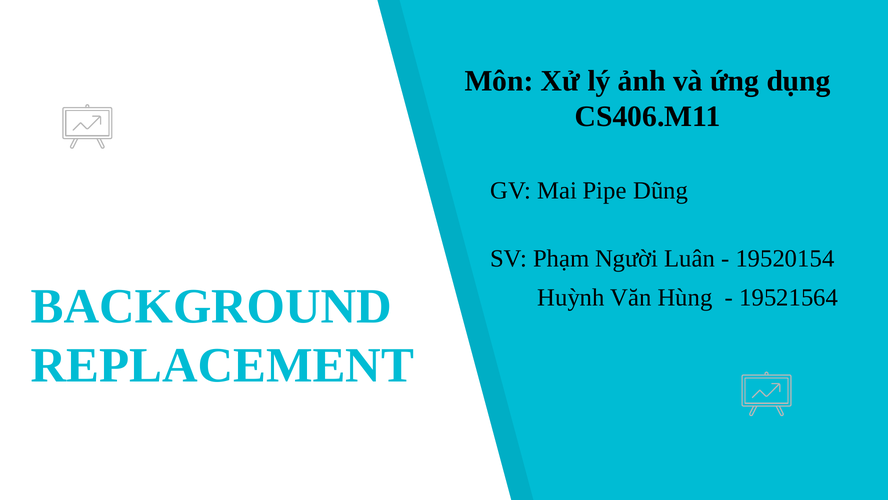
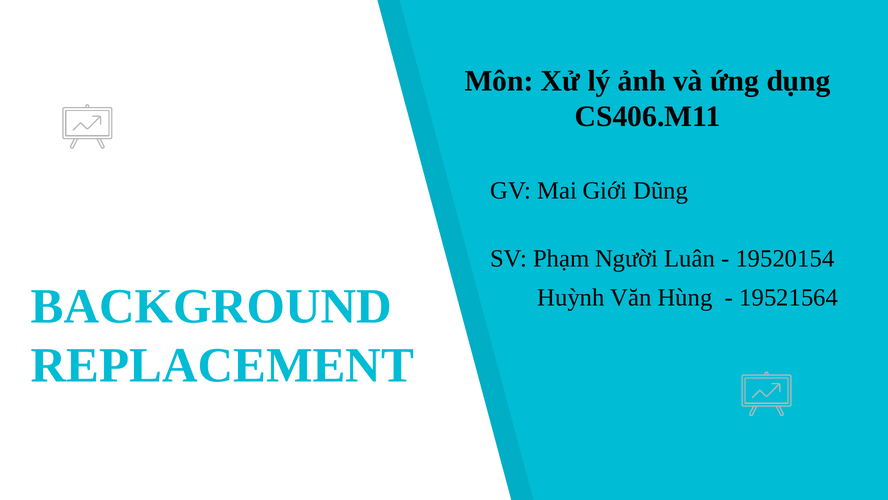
Pipe: Pipe -> Giới
